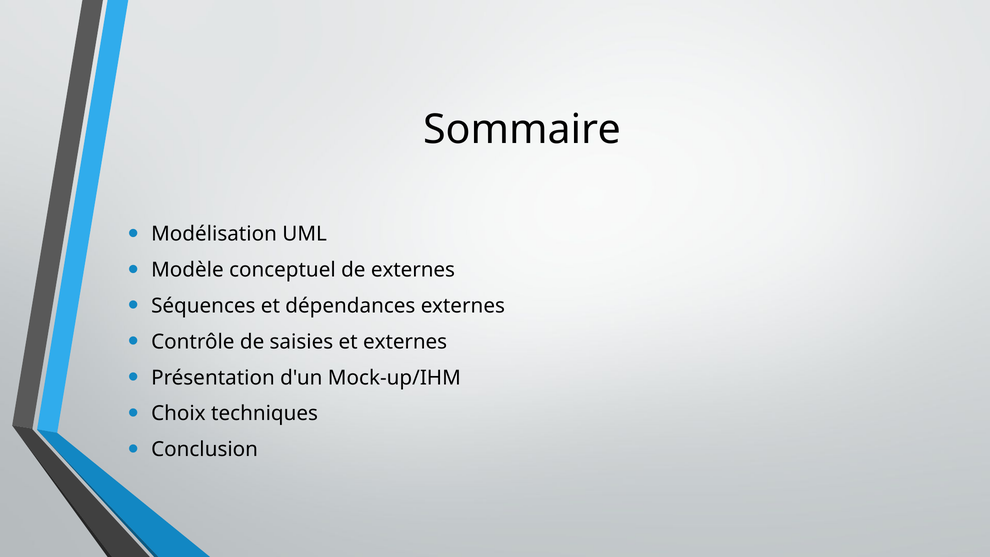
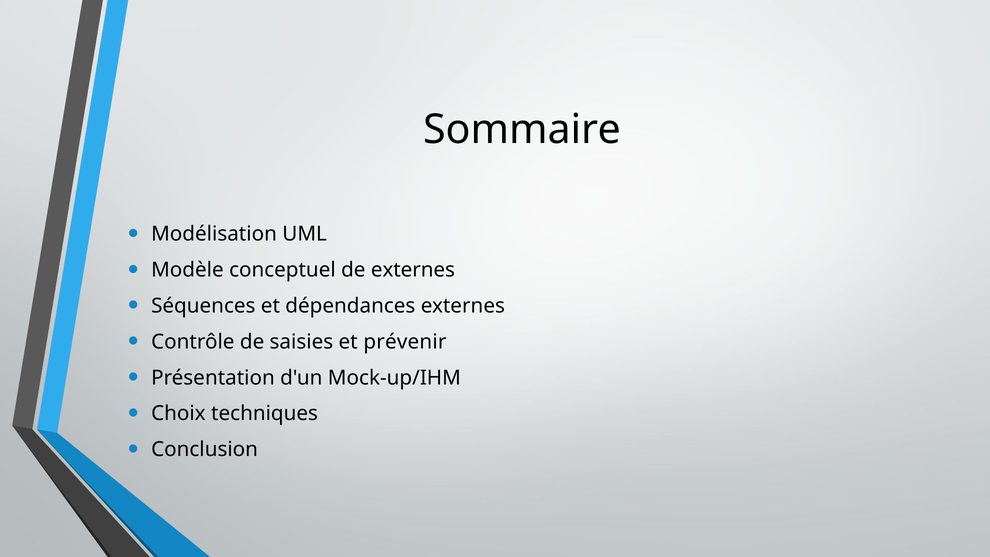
et externes: externes -> prévenir
